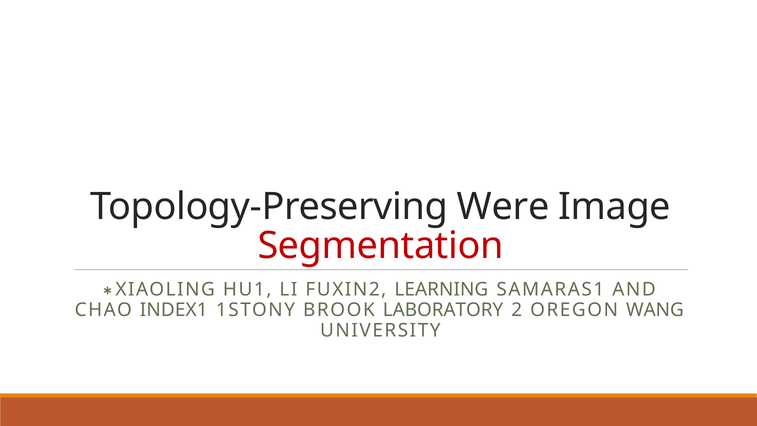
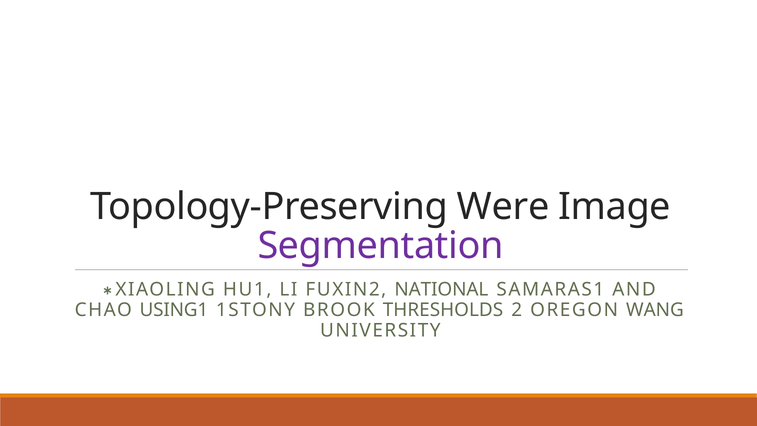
Segmentation colour: red -> purple
LEARNING: LEARNING -> NATIONAL
INDEX1: INDEX1 -> USING1
LABORATORY: LABORATORY -> THRESHOLDS
